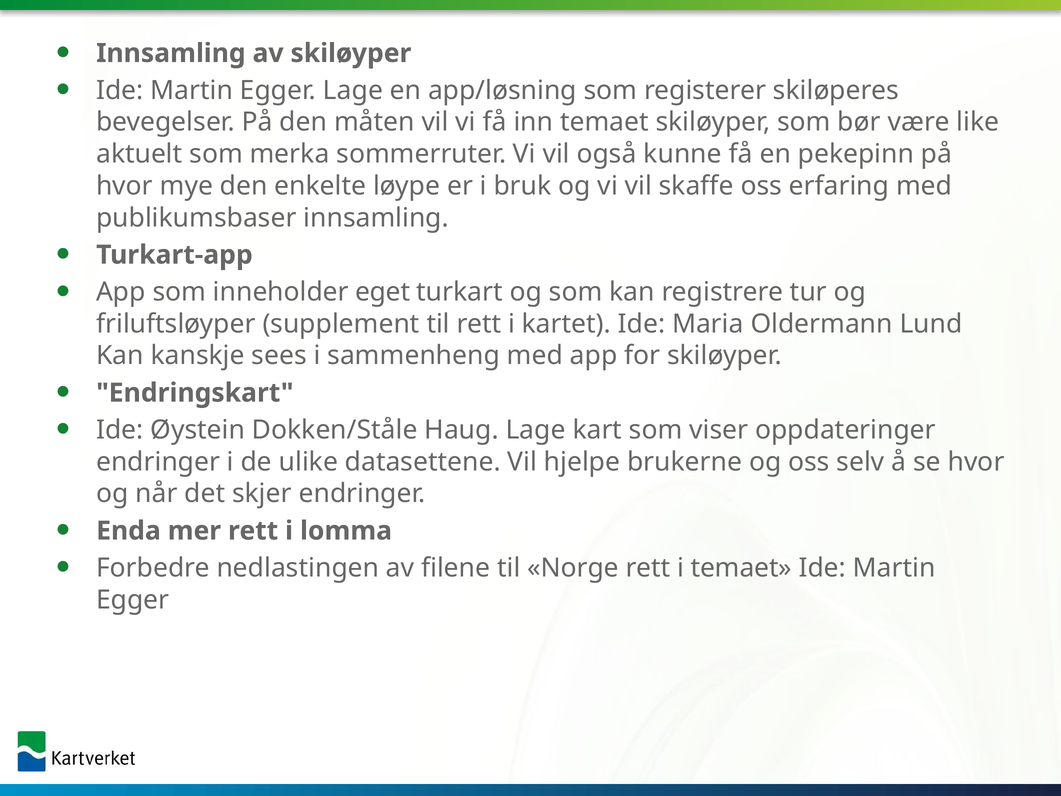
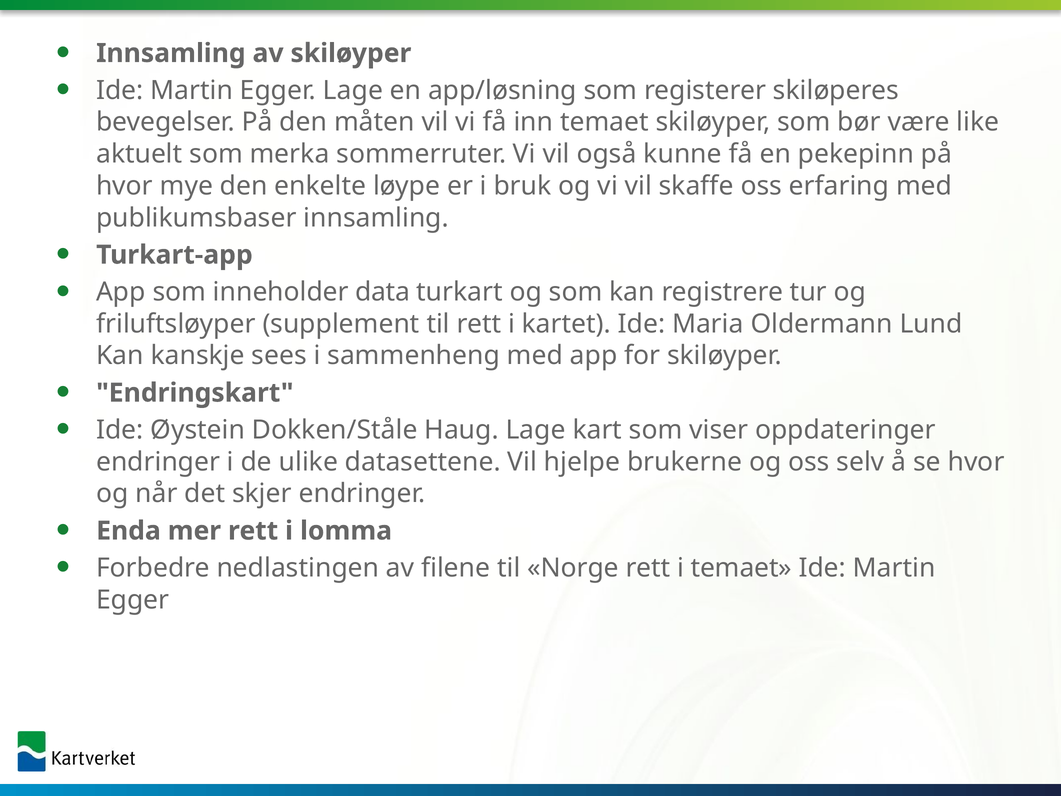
eget: eget -> data
